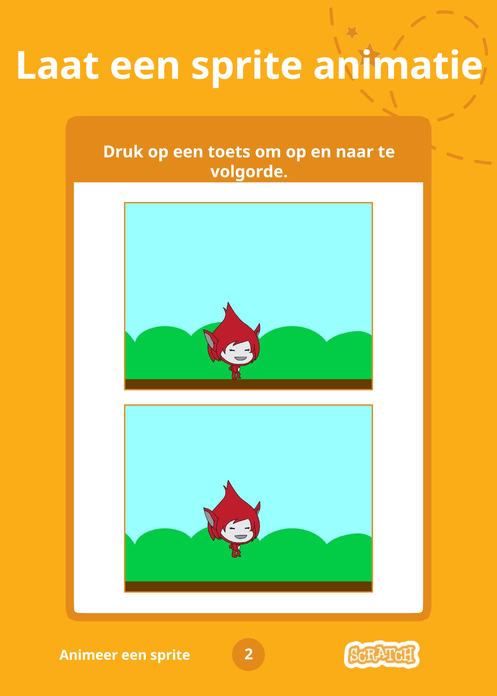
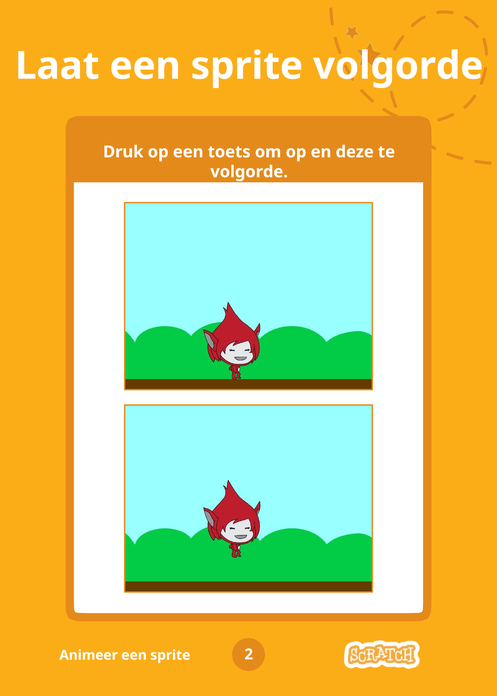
sprite animatie: animatie -> volgorde
naar: naar -> deze
